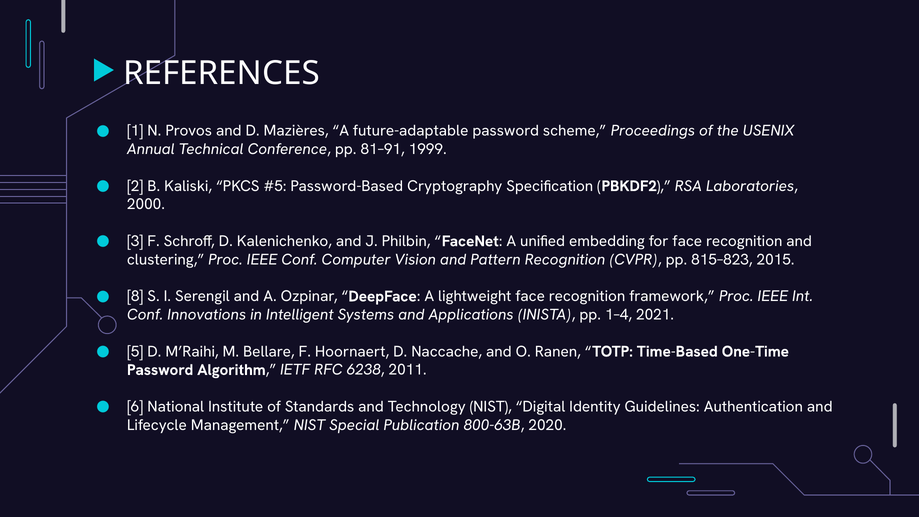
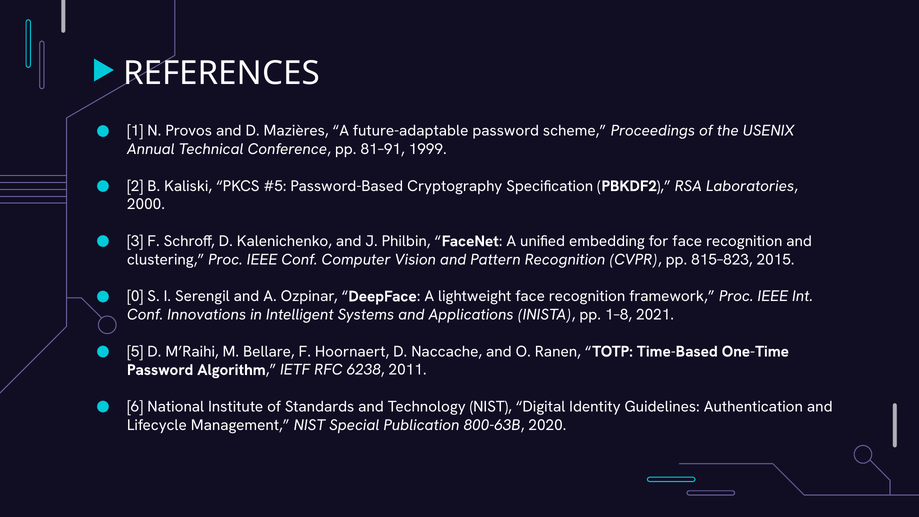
8: 8 -> 0
1–4: 1–4 -> 1–8
